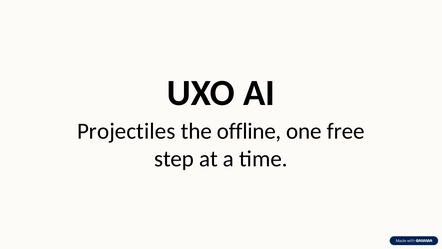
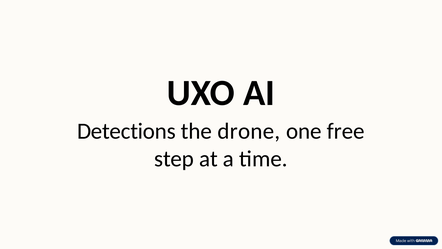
Projectiles: Projectiles -> Detections
offline: offline -> drone
